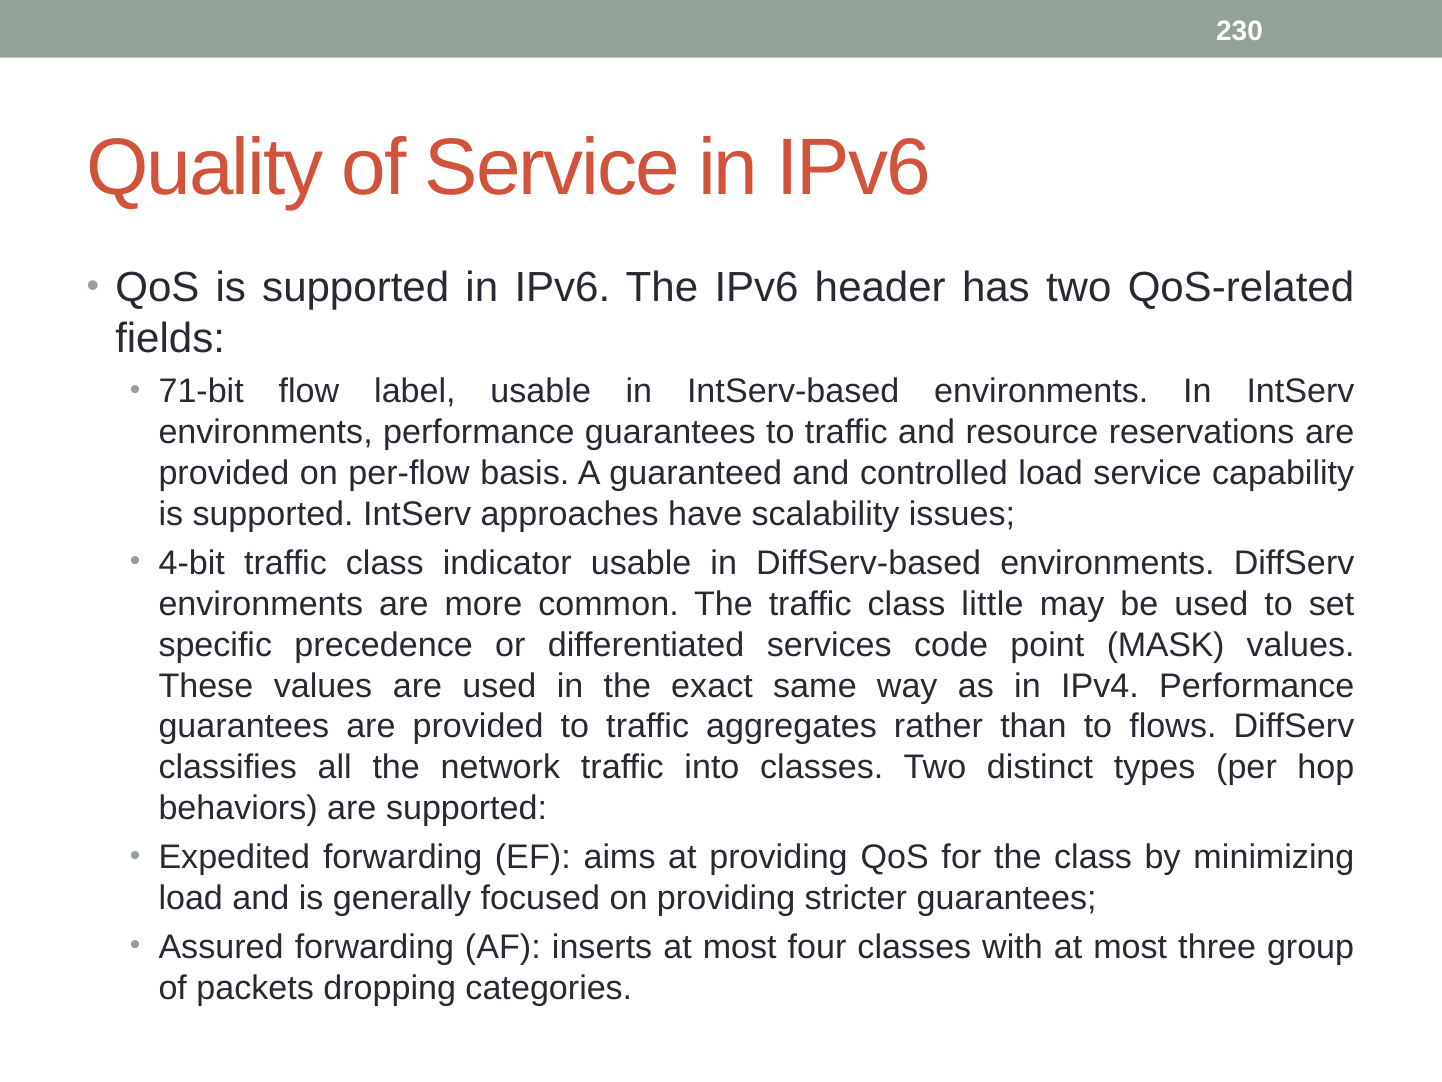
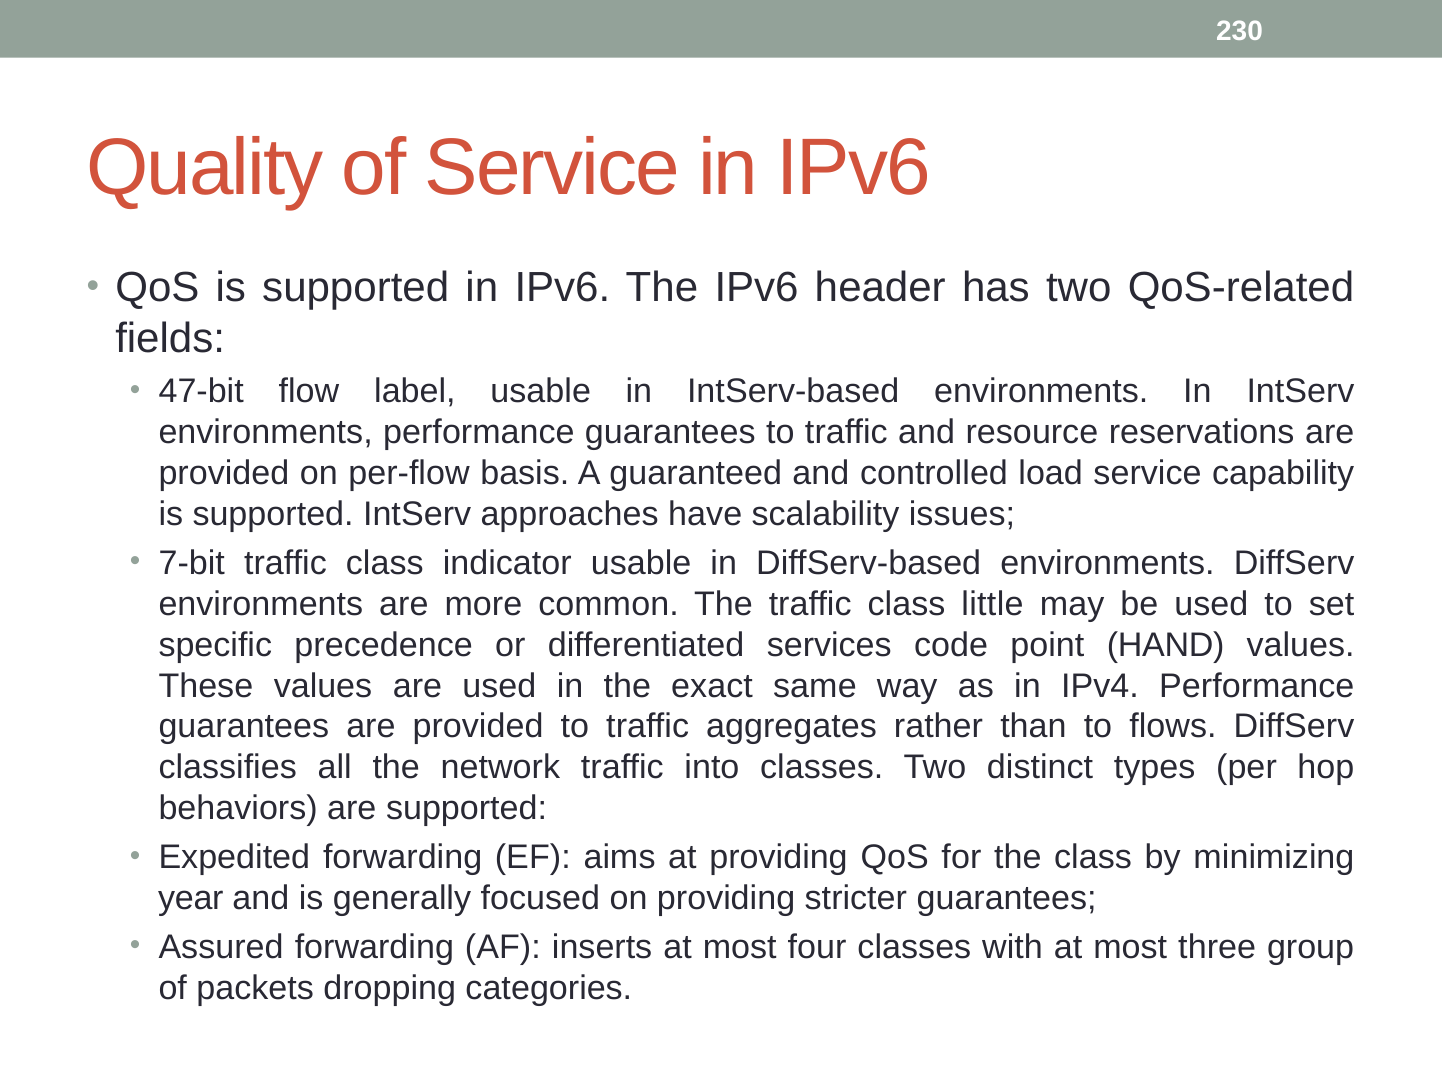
71-bit: 71-bit -> 47-bit
4-bit: 4-bit -> 7-bit
MASK: MASK -> HAND
load at (191, 898): load -> year
